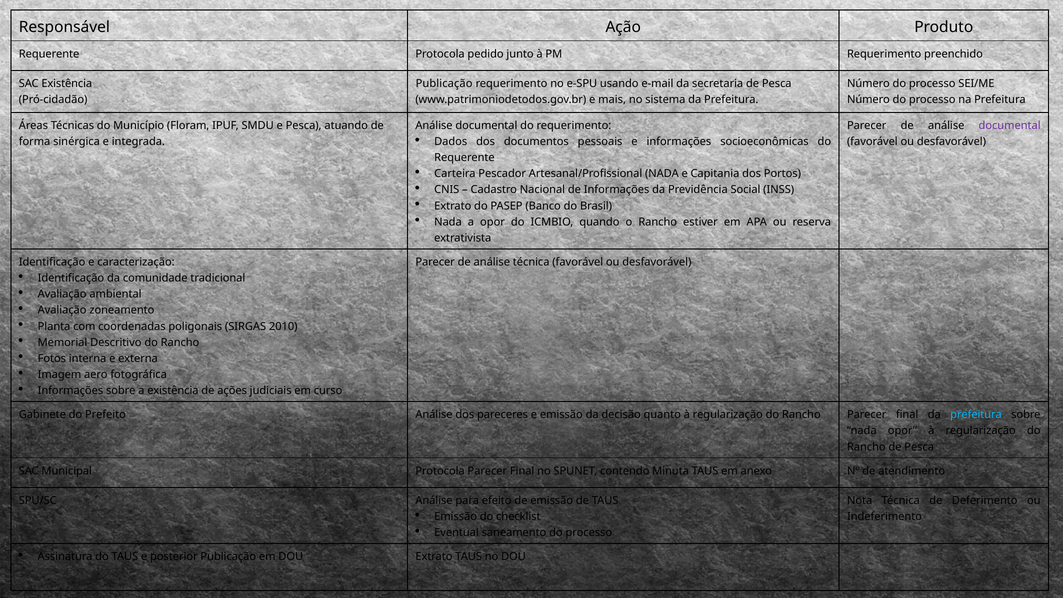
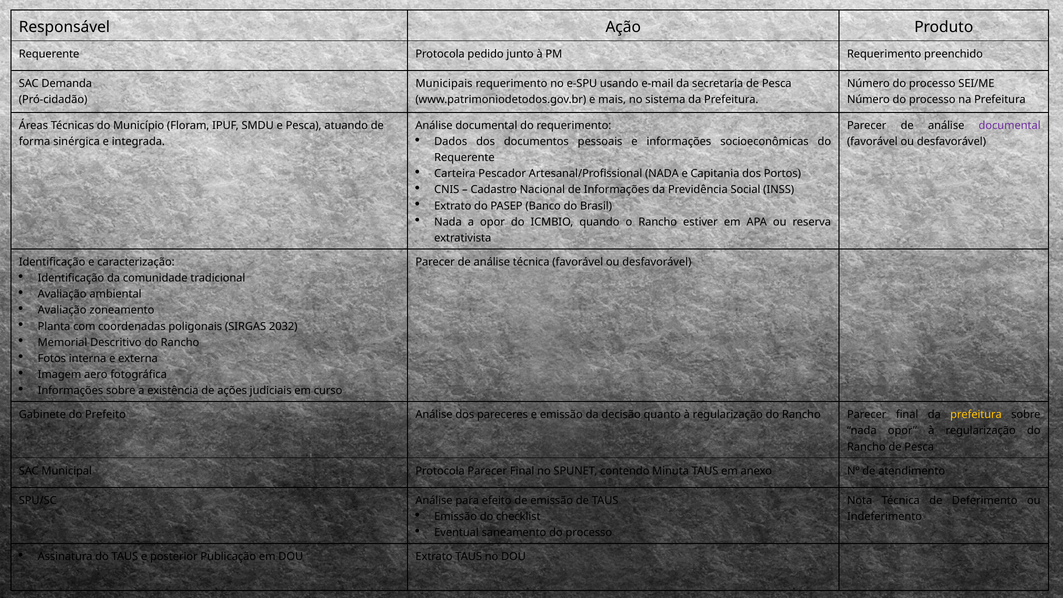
SAC Existência: Existência -> Demanda
Publicação at (444, 84): Publicação -> Municipais
2010: 2010 -> 2032
prefeitura at (976, 415) colour: light blue -> yellow
